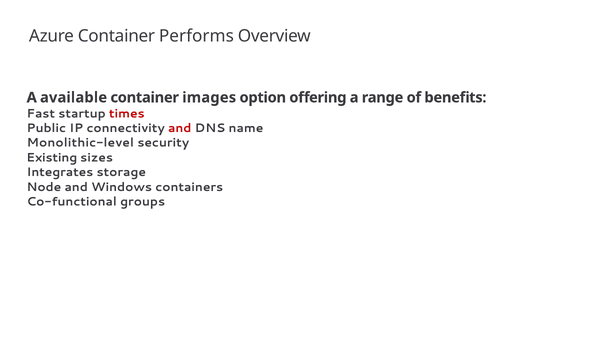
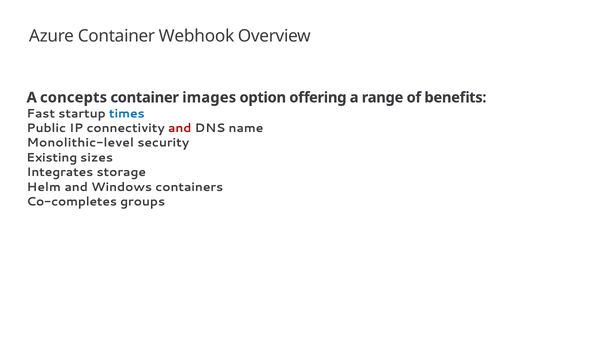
Performs: Performs -> Webhook
available: available -> concepts
times colour: red -> blue
Node: Node -> Helm
Co-functional: Co-functional -> Co-completes
